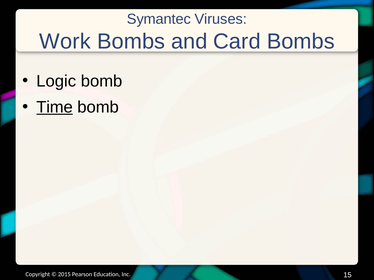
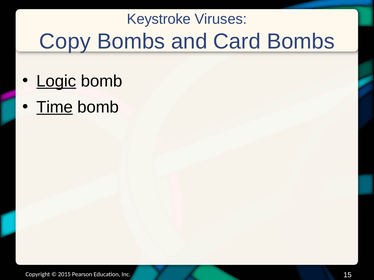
Symantec: Symantec -> Keystroke
Work: Work -> Copy
Logic underline: none -> present
